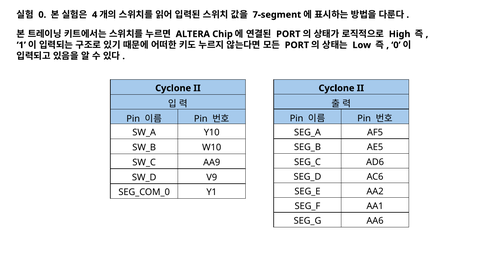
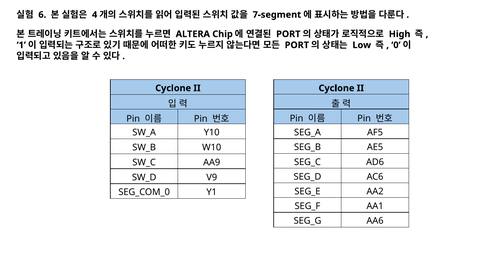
0 at (42, 15): 0 -> 6
